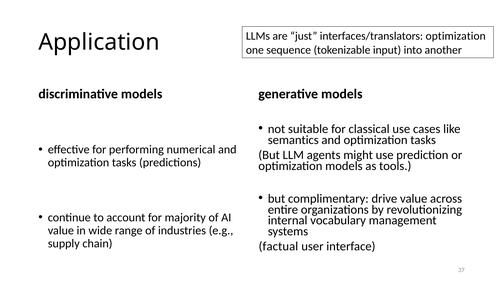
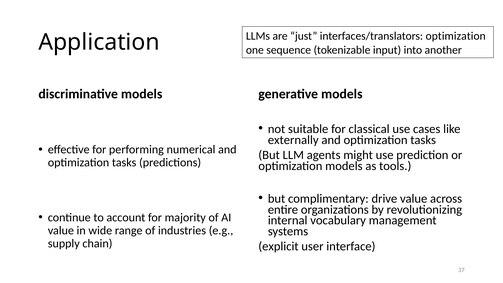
semantics: semantics -> externally
factual: factual -> explicit
